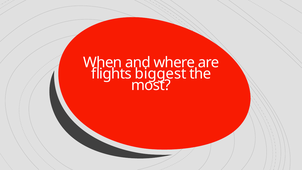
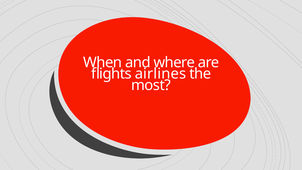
biggest: biggest -> airlines
